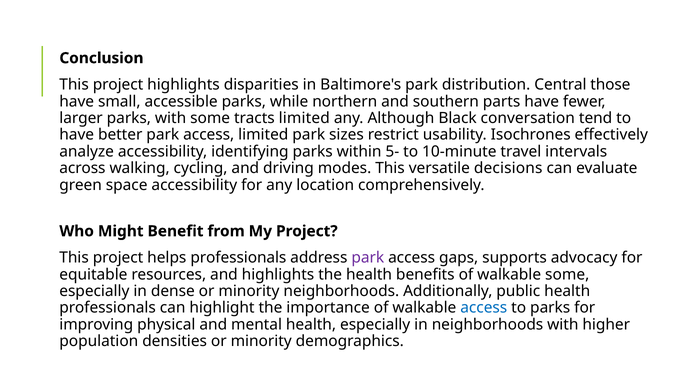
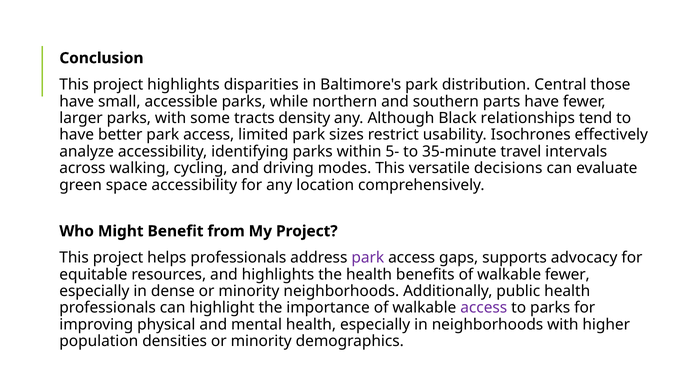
tracts limited: limited -> density
conversation: conversation -> relationships
10-minute: 10-minute -> 35-minute
walkable some: some -> fewer
access at (484, 308) colour: blue -> purple
